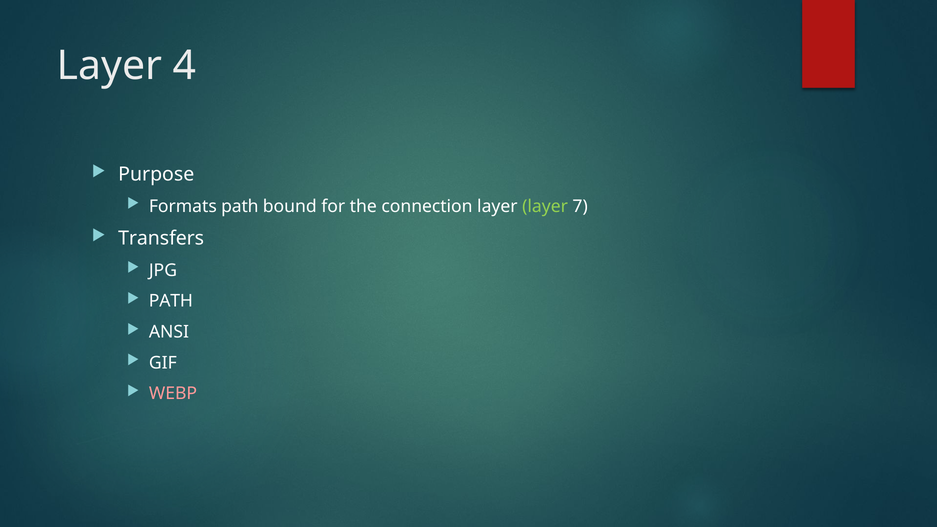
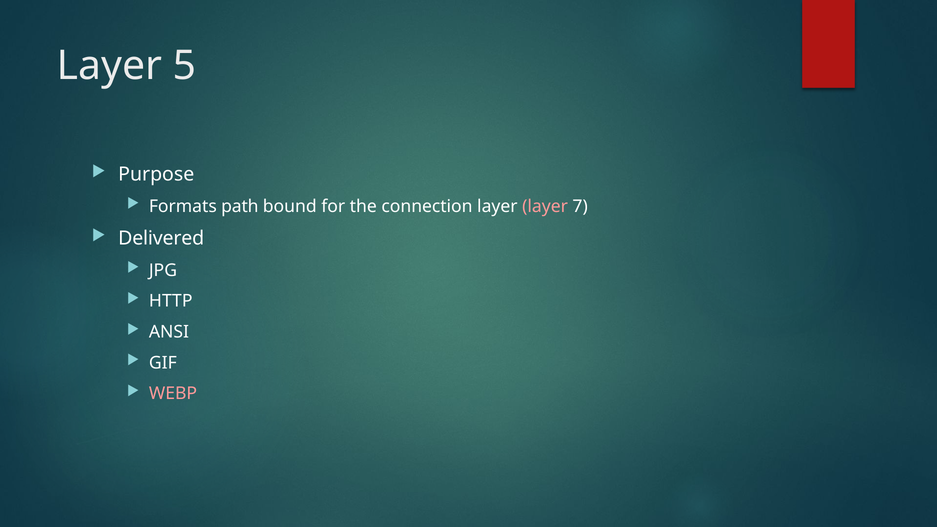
4: 4 -> 5
layer at (545, 206) colour: light green -> pink
Transfers: Transfers -> Delivered
PATH at (171, 301): PATH -> HTTP
